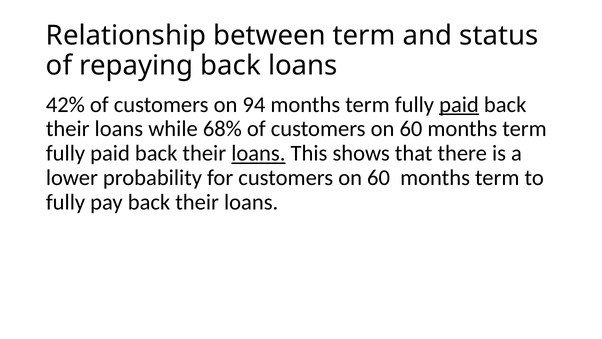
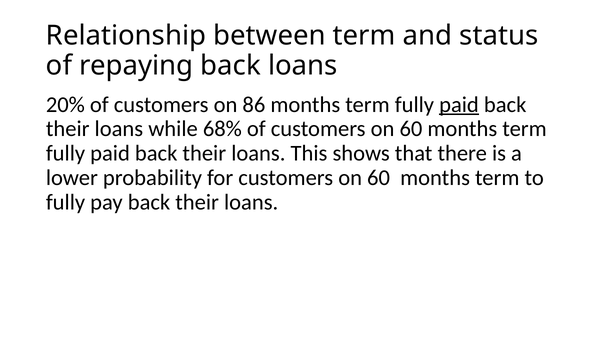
42%: 42% -> 20%
94: 94 -> 86
loans at (258, 153) underline: present -> none
